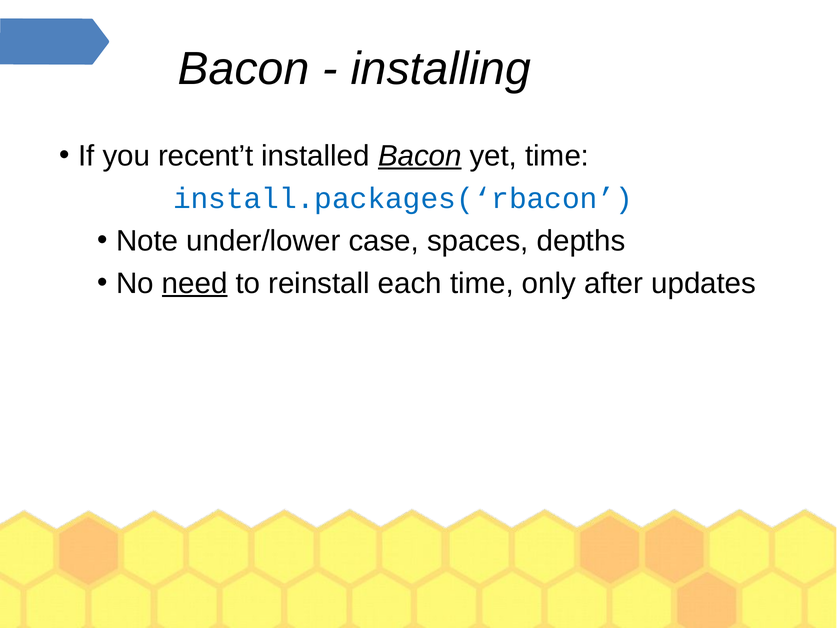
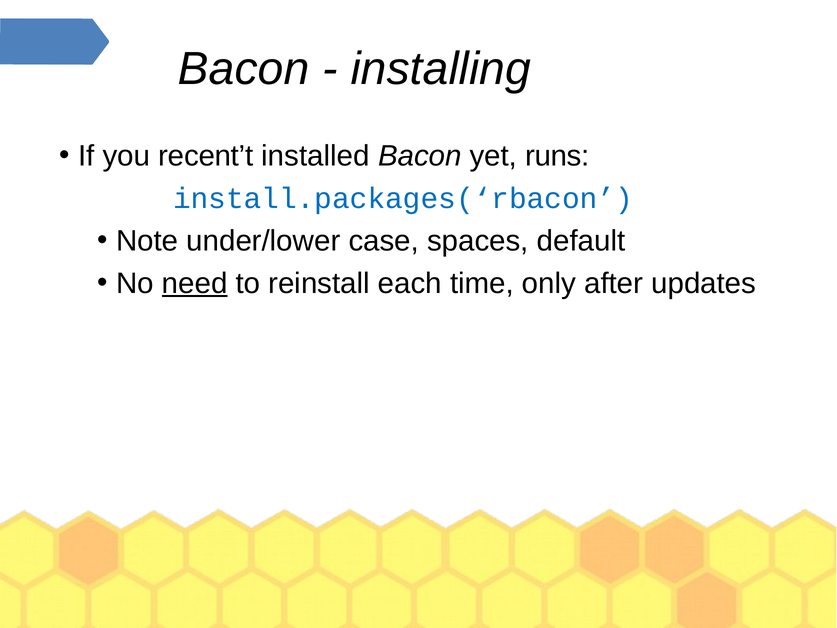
Bacon at (420, 156) underline: present -> none
yet time: time -> runs
depths: depths -> default
